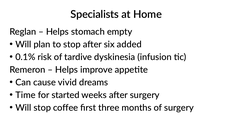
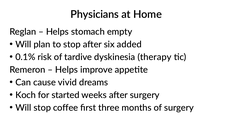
Specialists: Specialists -> Physicians
infusion: infusion -> therapy
Time: Time -> Koch
